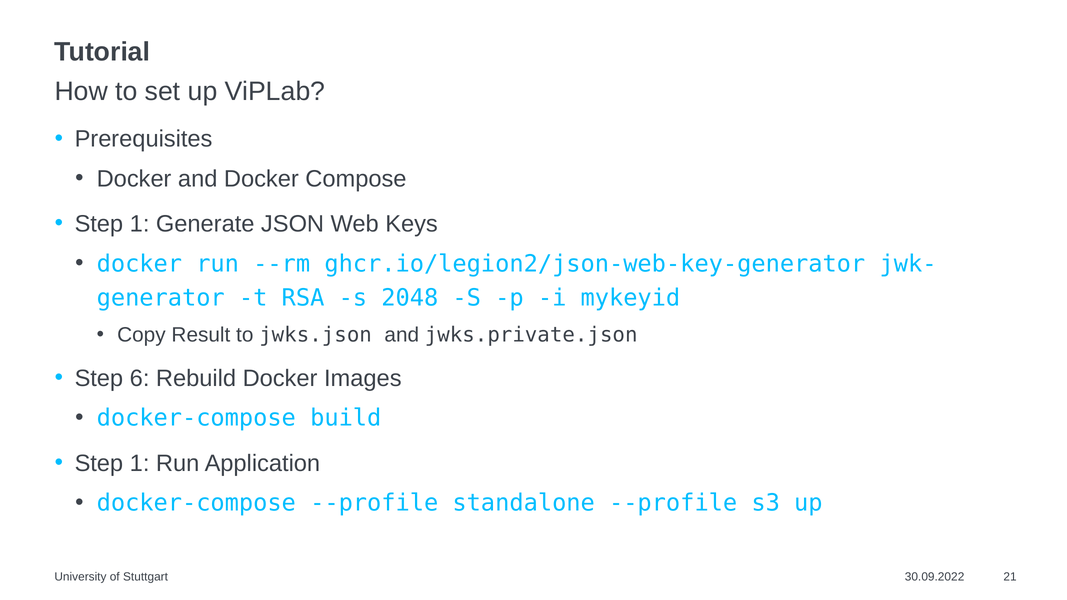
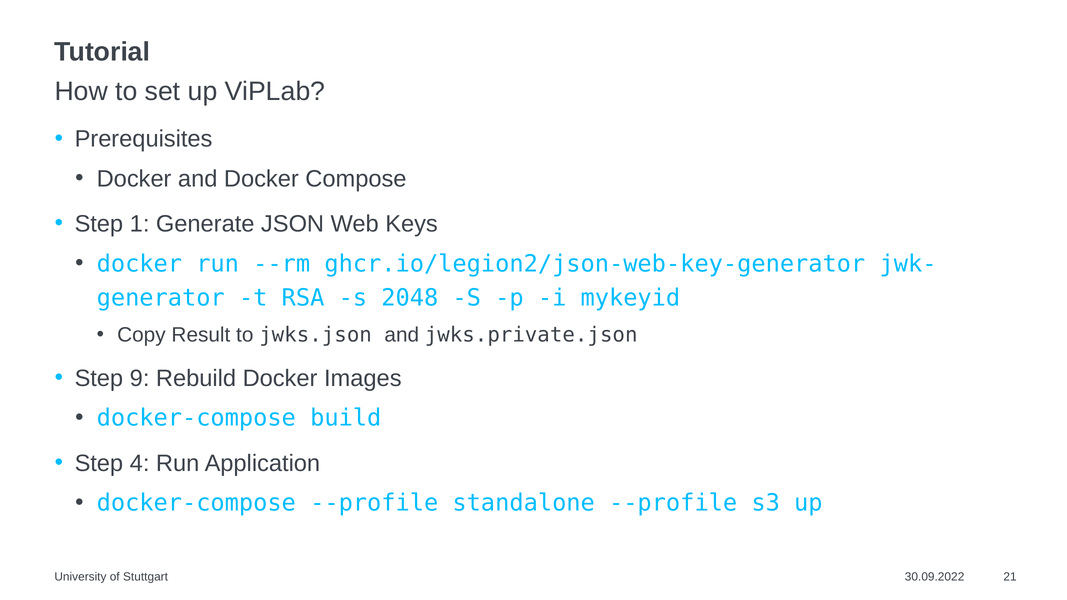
6: 6 -> 9
1 at (140, 464): 1 -> 4
